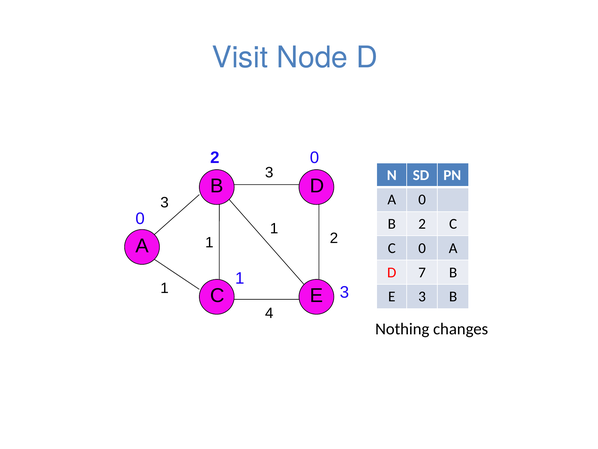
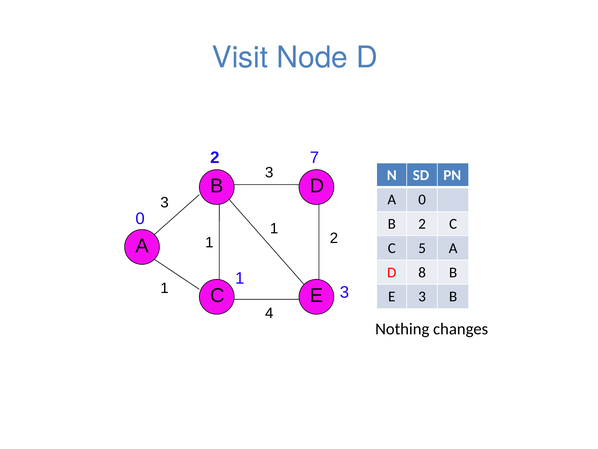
2 0: 0 -> 7
C 0: 0 -> 5
7: 7 -> 8
